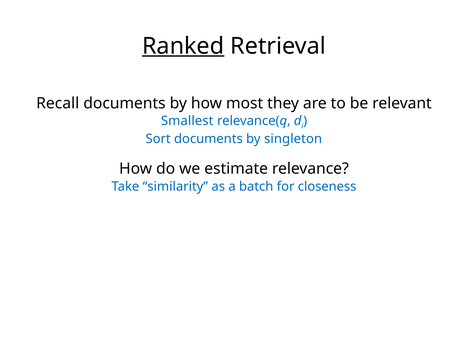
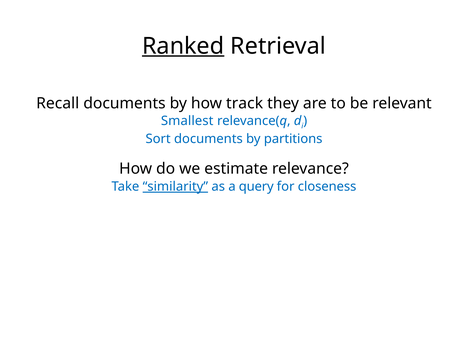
most: most -> track
singleton: singleton -> partitions
similarity underline: none -> present
batch: batch -> query
